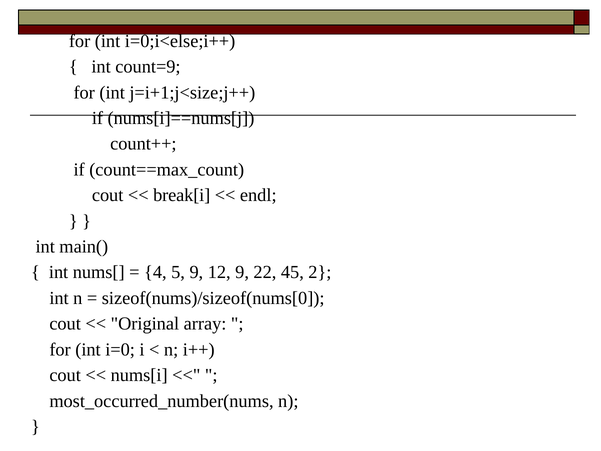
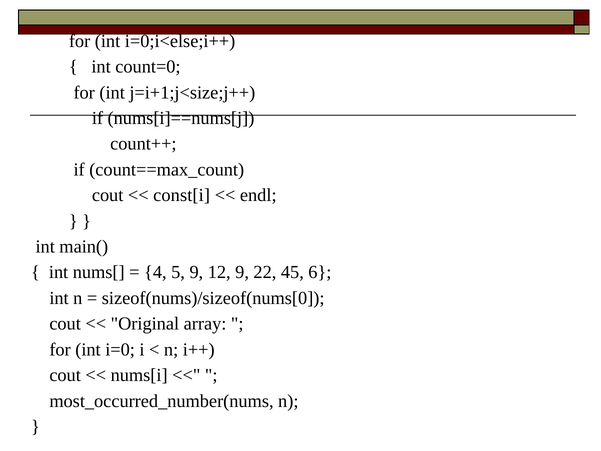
count=9: count=9 -> count=0
break[i: break[i -> const[i
2: 2 -> 6
